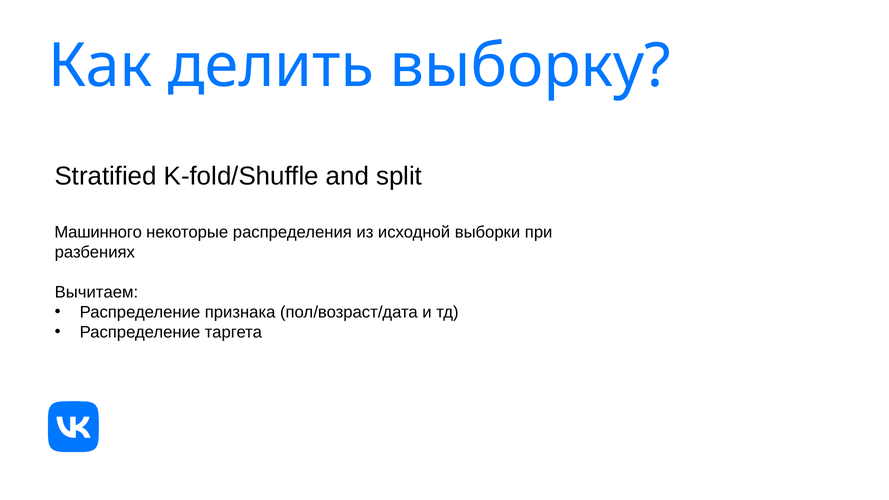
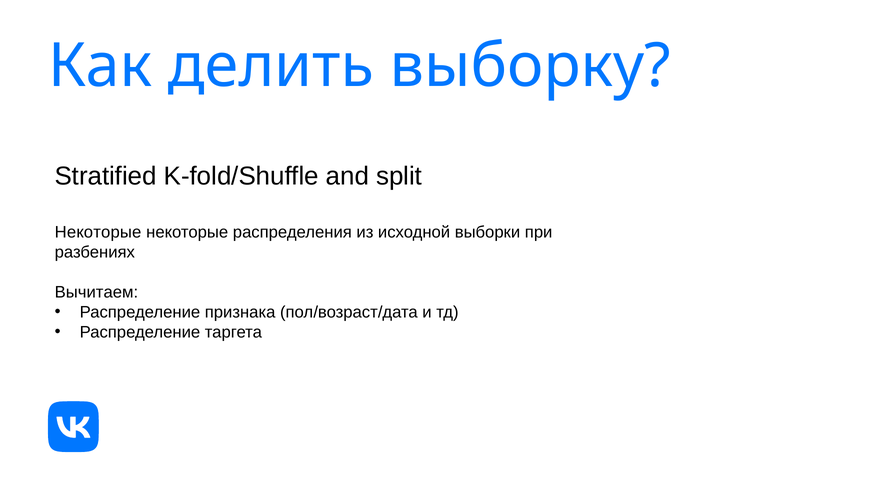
Машинного at (98, 232): Машинного -> Некоторые
